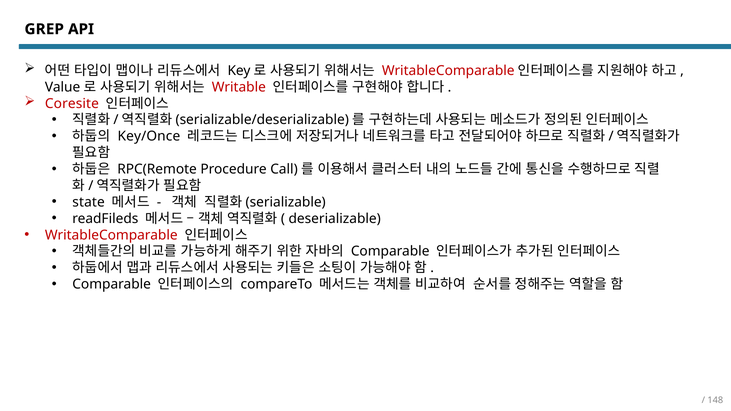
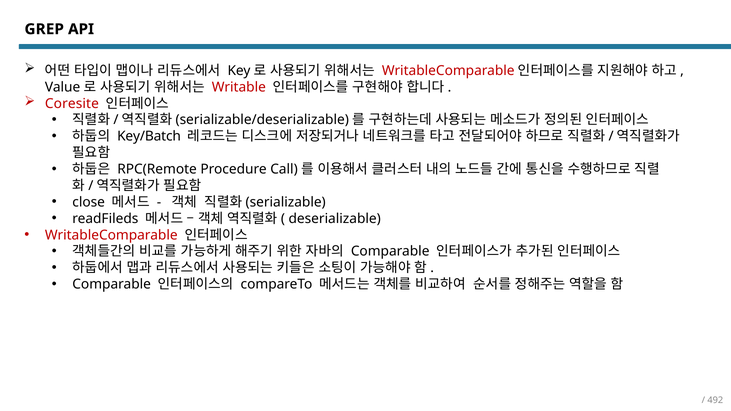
Key/Once: Key/Once -> Key/Batch
state: state -> close
148: 148 -> 492
